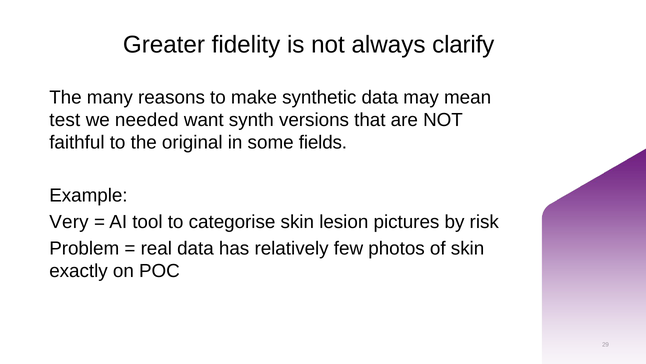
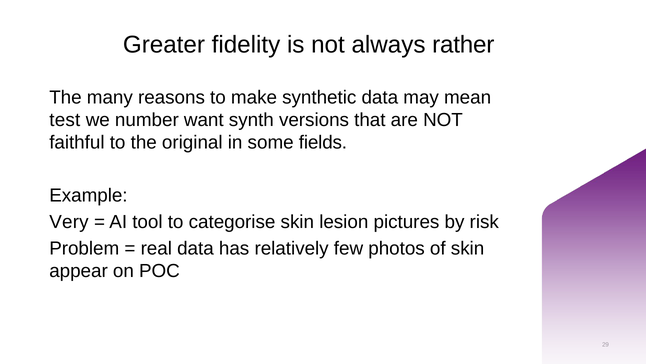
clarify: clarify -> rather
needed: needed -> number
exactly: exactly -> appear
